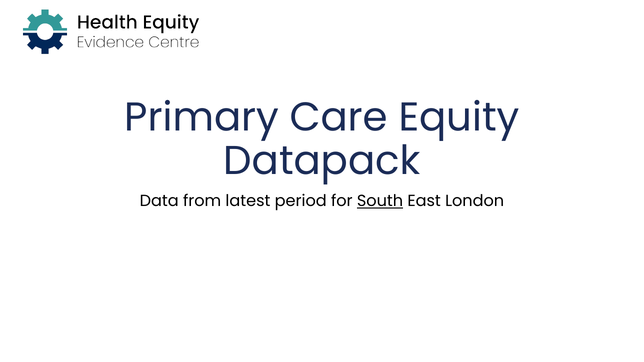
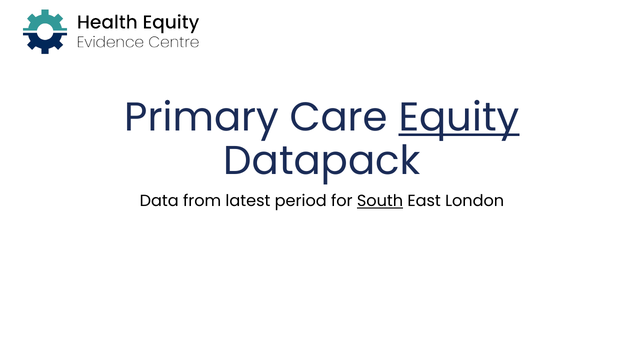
Equity underline: none -> present
